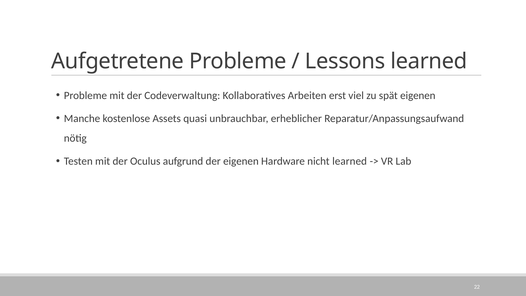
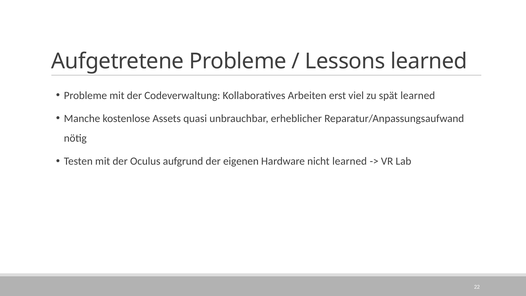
spät eigenen: eigenen -> learned
